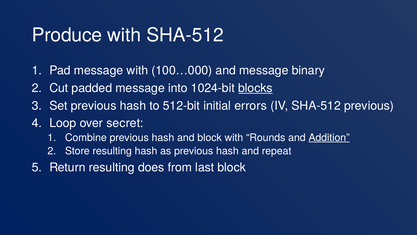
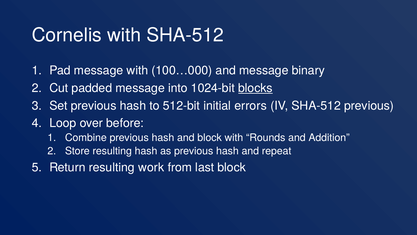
Produce: Produce -> Cornelis
secret: secret -> before
Addition underline: present -> none
does: does -> work
